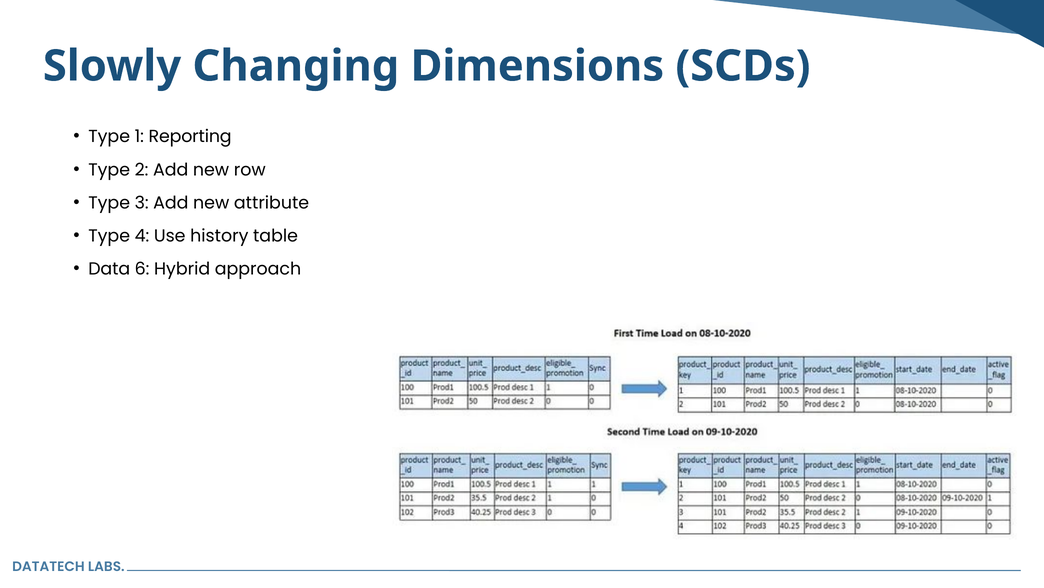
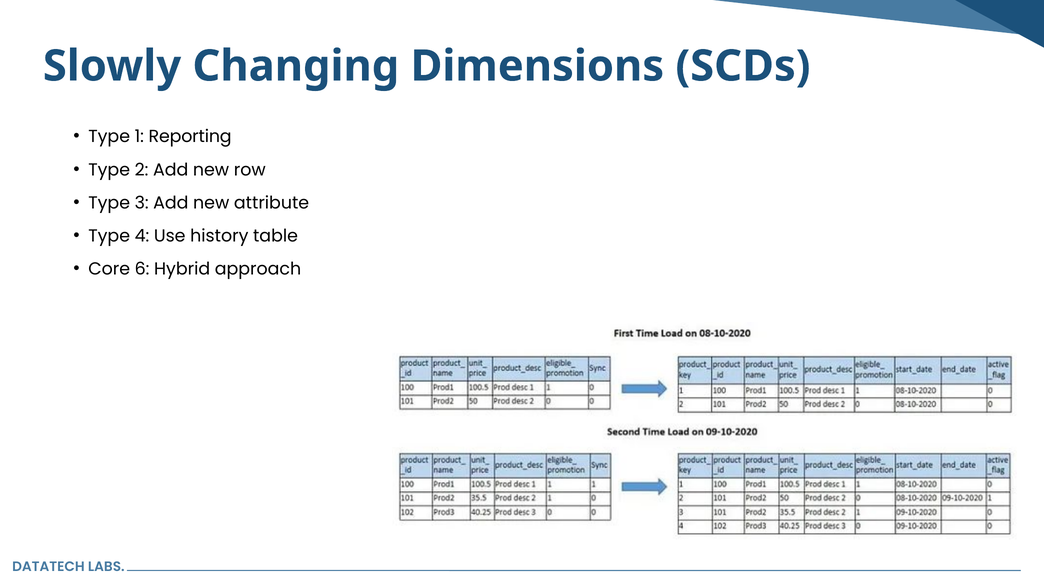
Data: Data -> Core
